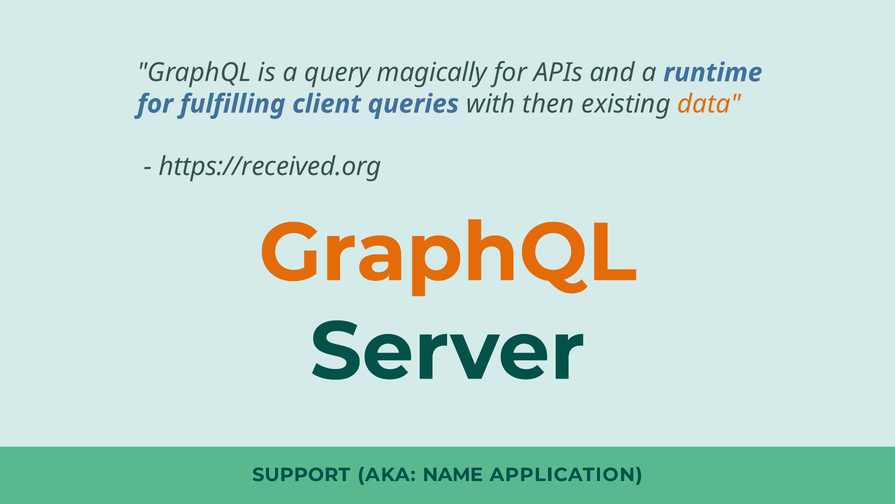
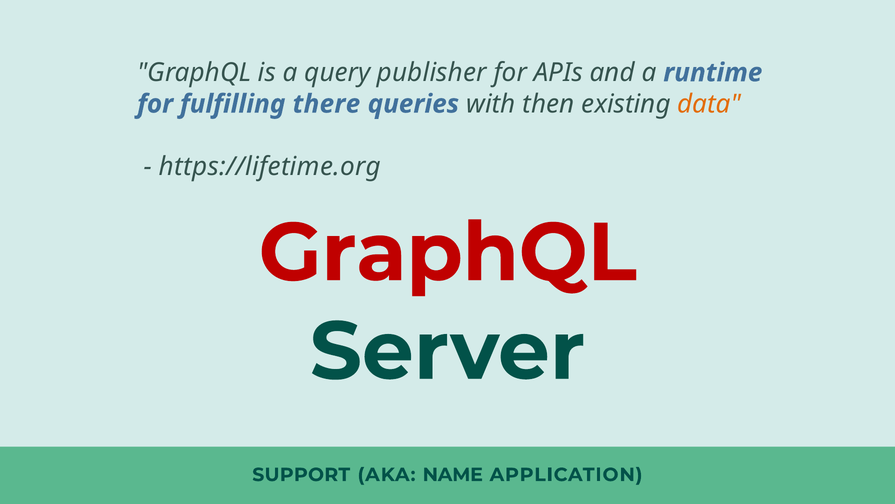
magically: magically -> publisher
client: client -> there
https://received.org: https://received.org -> https://lifetime.org
GraphQL at (448, 253) colour: orange -> red
